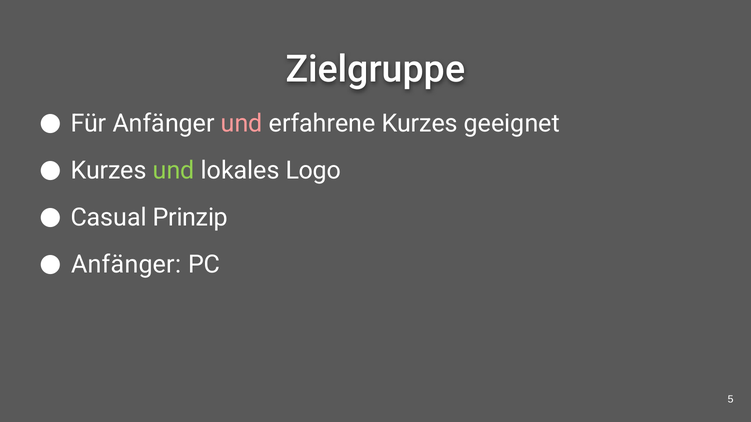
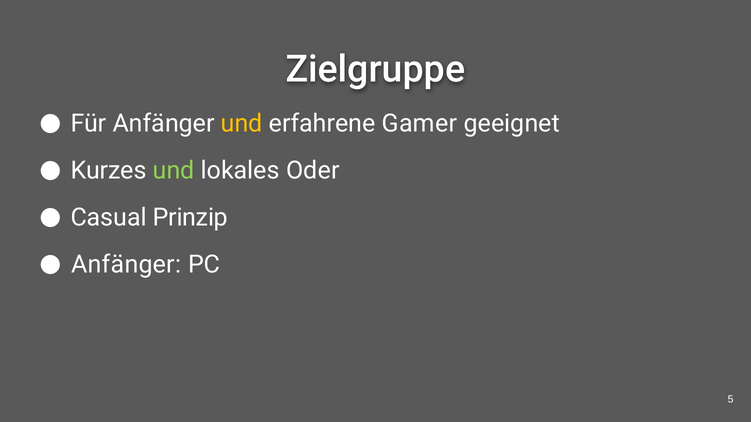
und at (242, 123) colour: pink -> yellow
erfahrene Kurzes: Kurzes -> Gamer
Logo: Logo -> Oder
